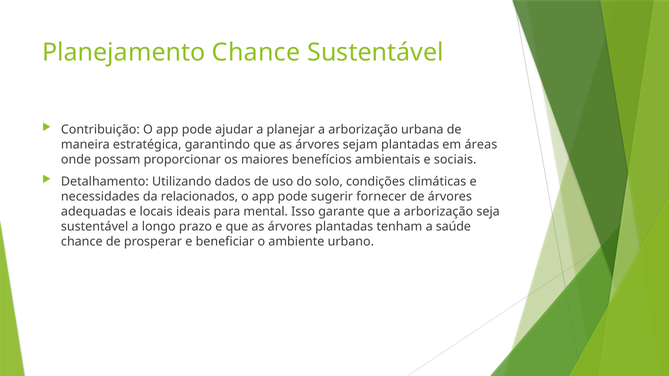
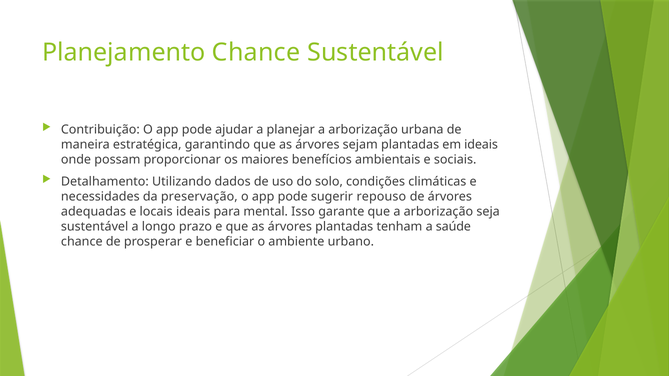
em áreas: áreas -> ideais
relacionados: relacionados -> preservação
fornecer: fornecer -> repouso
